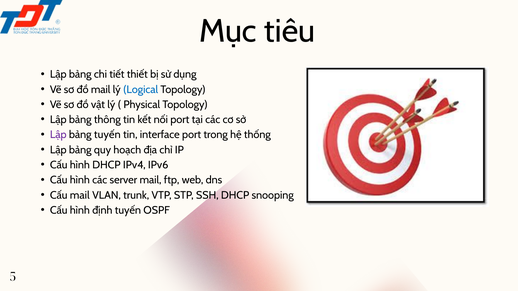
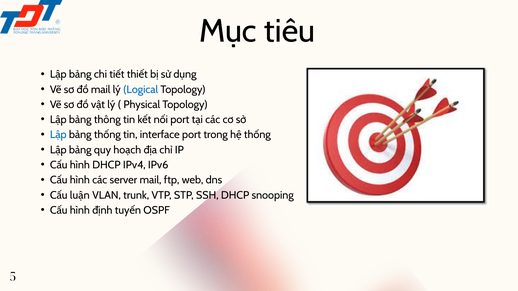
Lập at (58, 135) colour: purple -> blue
bảng tuyến: tuyến -> thống
Cấu mail: mail -> luận
